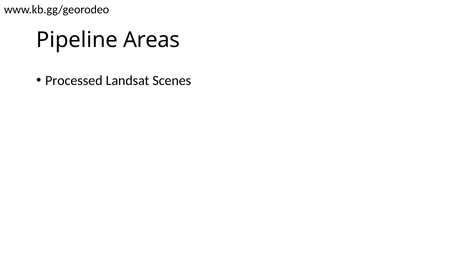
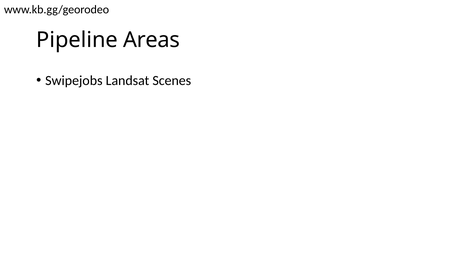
Processed: Processed -> Swipejobs
